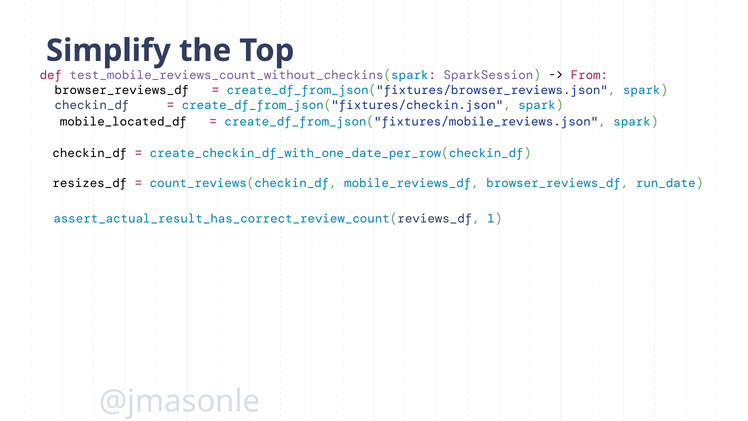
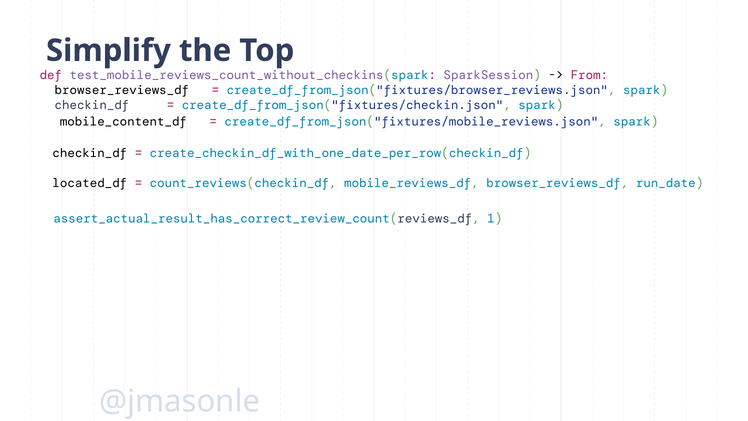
mobile_located_df: mobile_located_df -> mobile_content_df
resizes_df: resizes_df -> located_df
